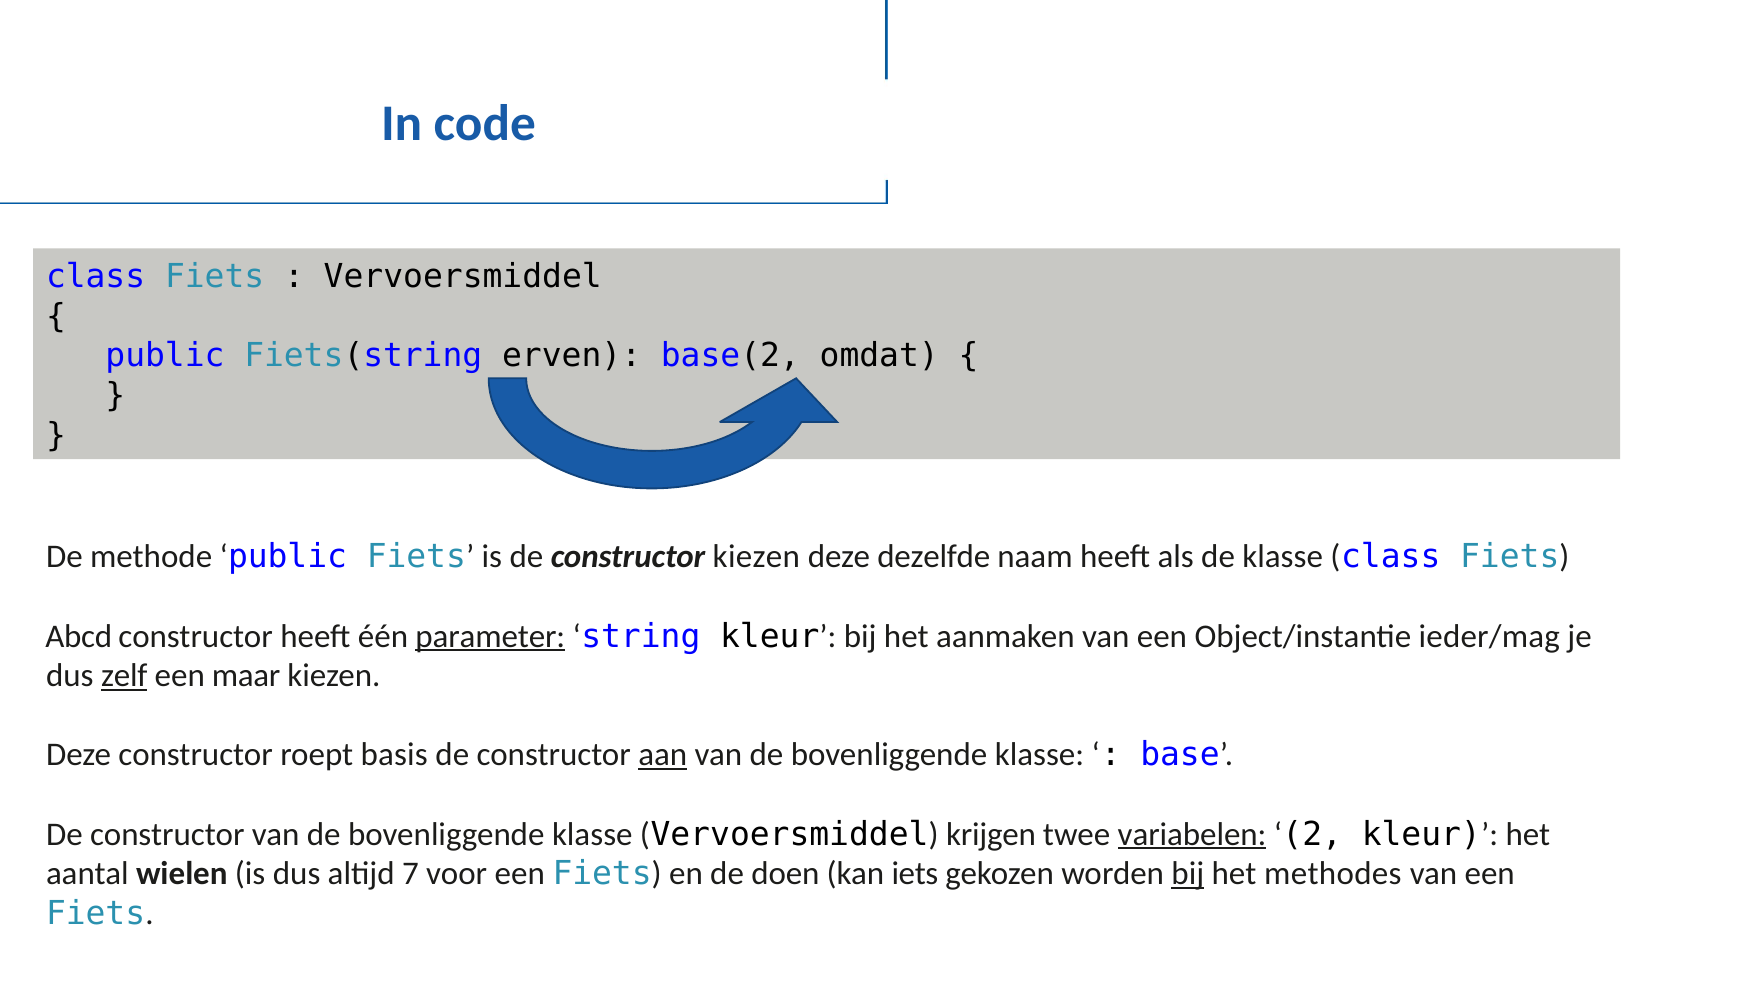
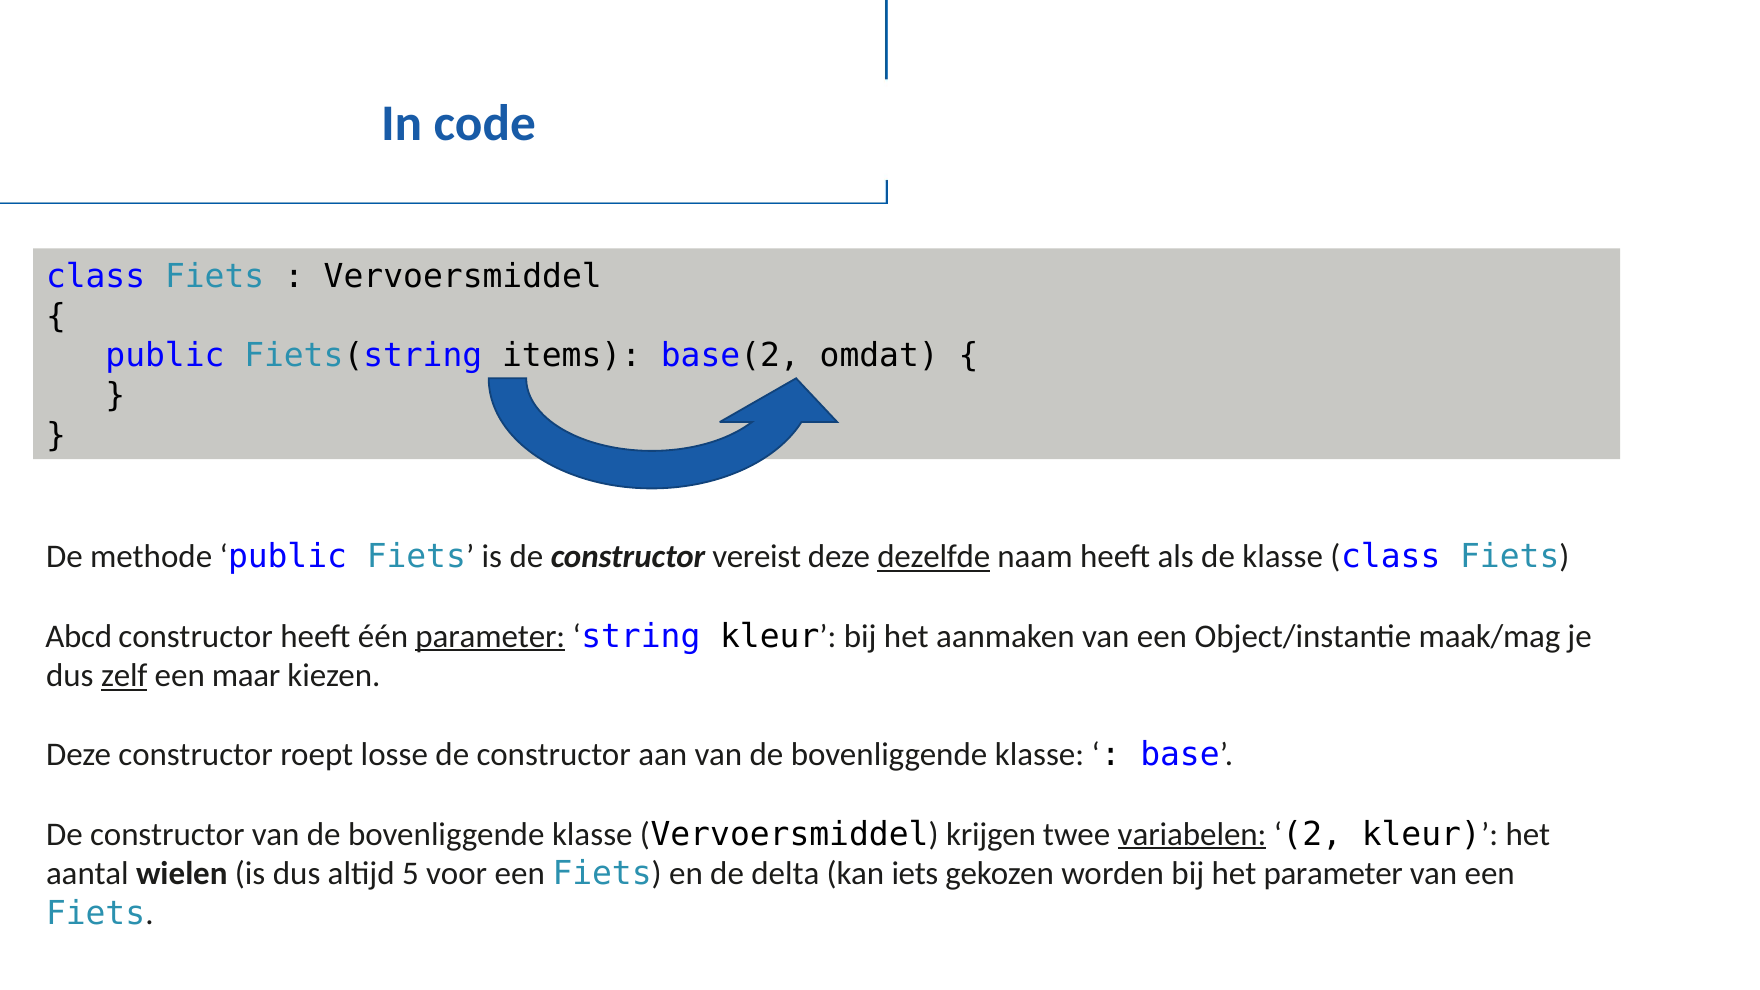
erven: erven -> items
constructor kiezen: kiezen -> vereist
dezelfde underline: none -> present
ieder/mag: ieder/mag -> maak/mag
basis: basis -> losse
aan underline: present -> none
7: 7 -> 5
doen: doen -> delta
bij at (1188, 874) underline: present -> none
het methodes: methodes -> parameter
